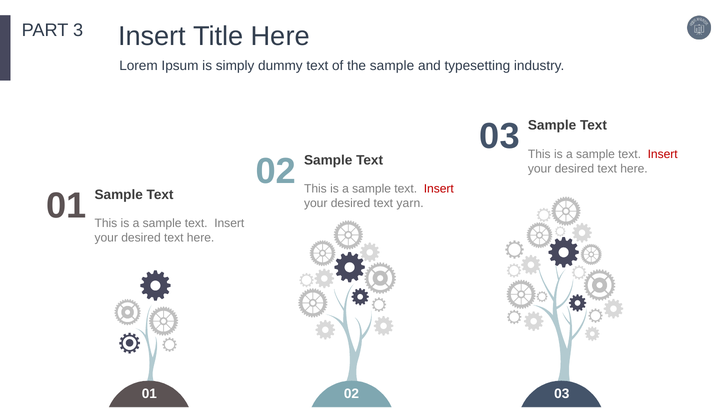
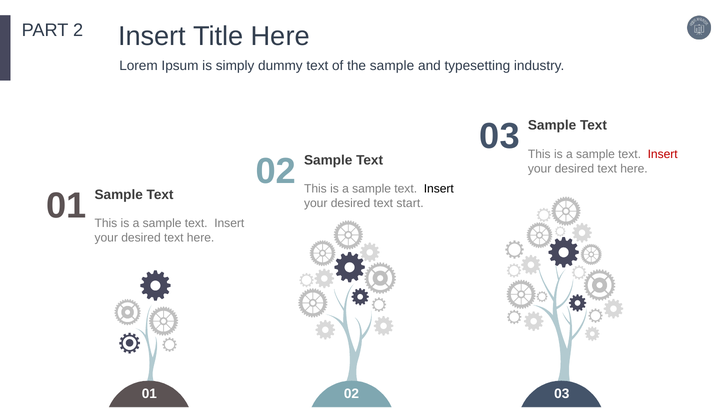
3: 3 -> 2
Insert at (439, 189) colour: red -> black
yarn: yarn -> start
